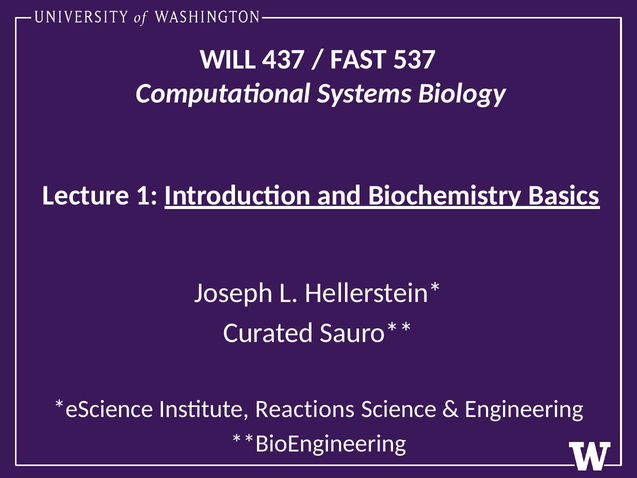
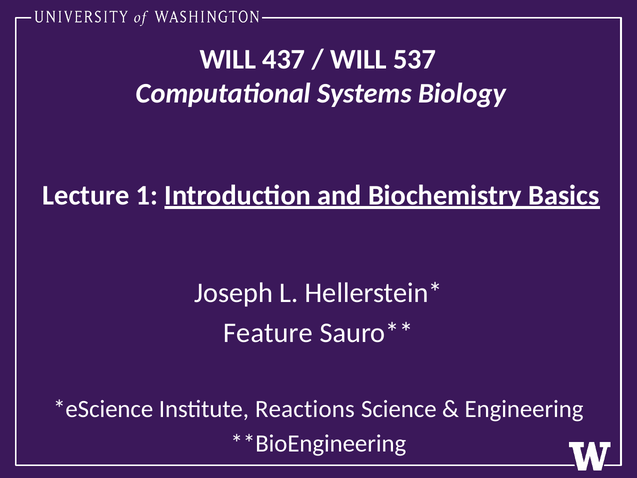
FAST at (359, 59): FAST -> WILL
Curated: Curated -> Feature
